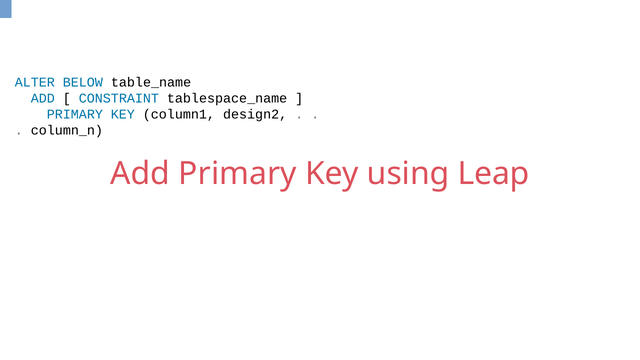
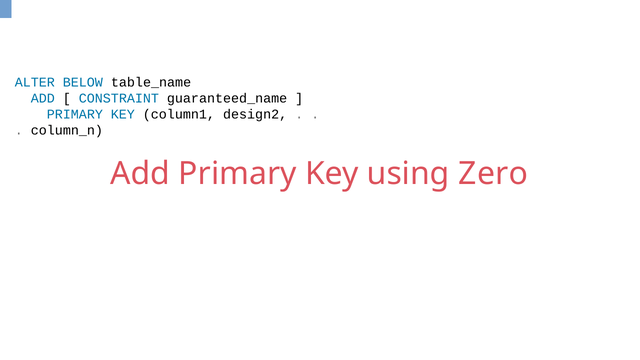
tablespace_name: tablespace_name -> guaranteed_name
Leap: Leap -> Zero
